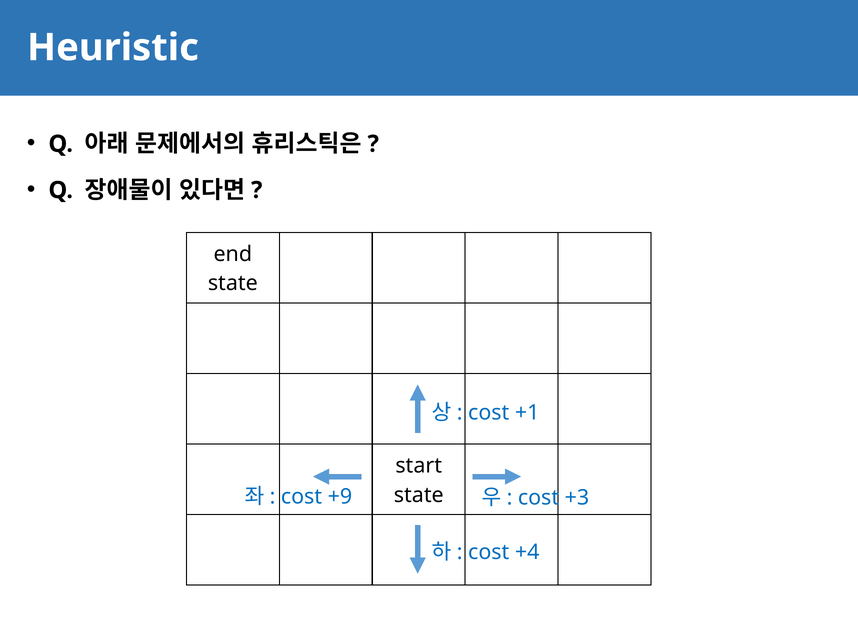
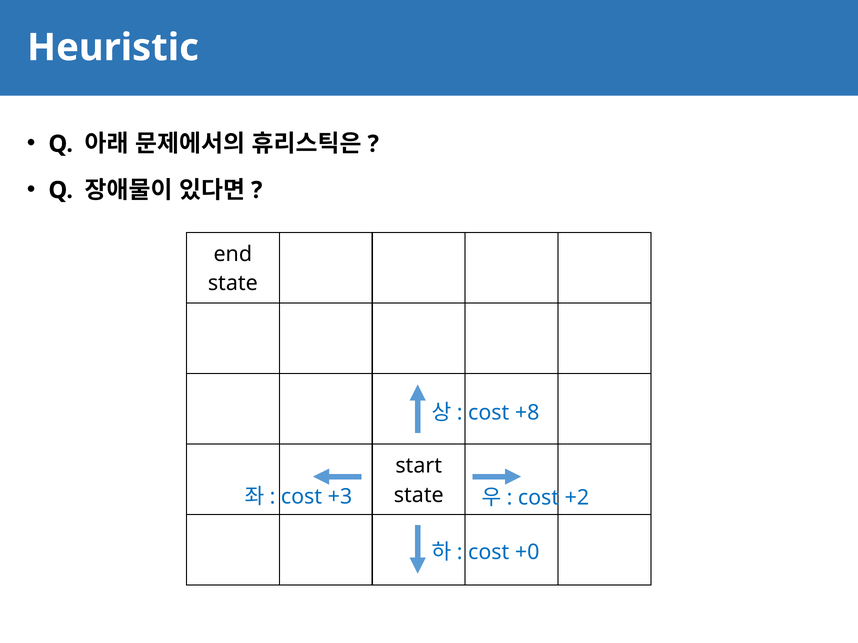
+1: +1 -> +8
+9: +9 -> +3
+3: +3 -> +2
+4: +4 -> +0
